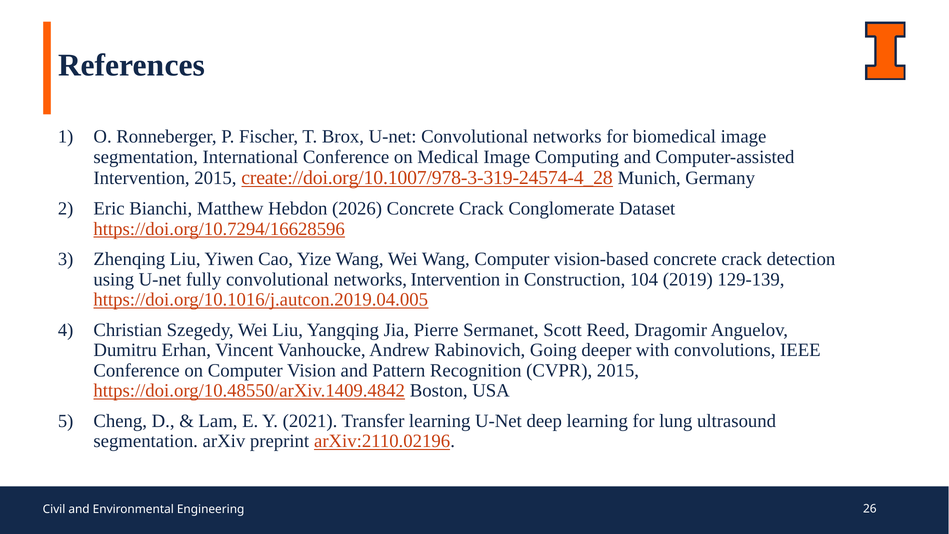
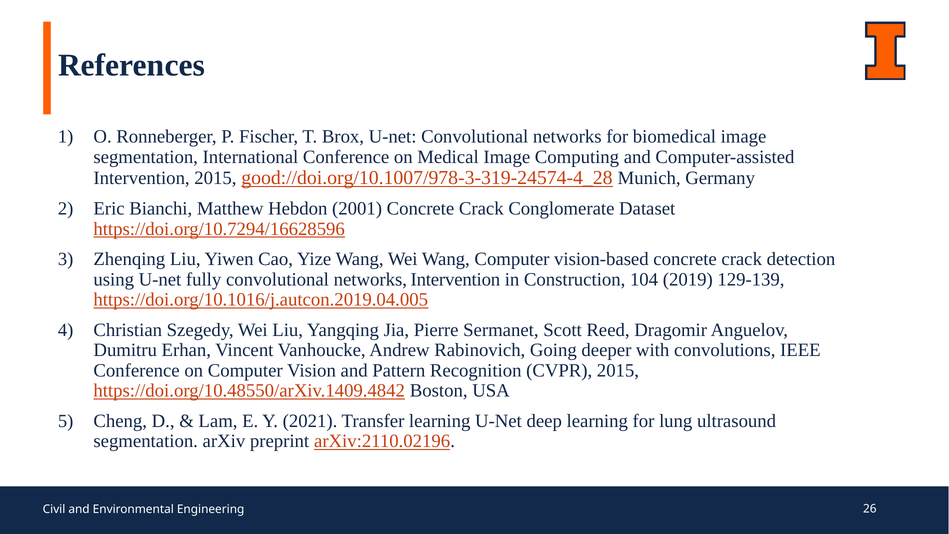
create://doi.org/10.1007/978-3-319-24574-4_28: create://doi.org/10.1007/978-3-319-24574-4_28 -> good://doi.org/10.1007/978-3-319-24574-4_28
2026: 2026 -> 2001
